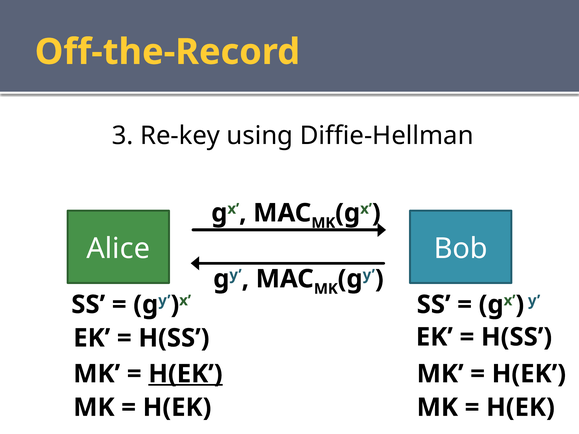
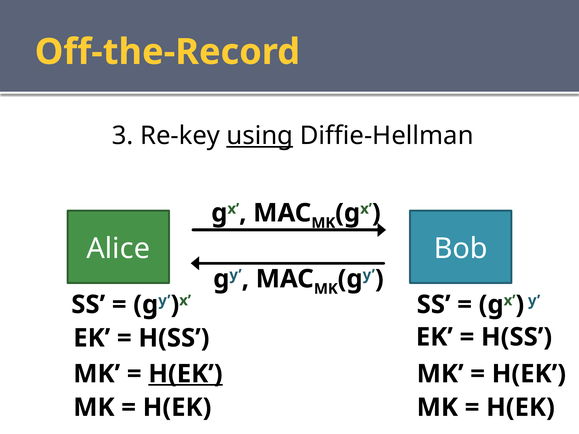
using underline: none -> present
